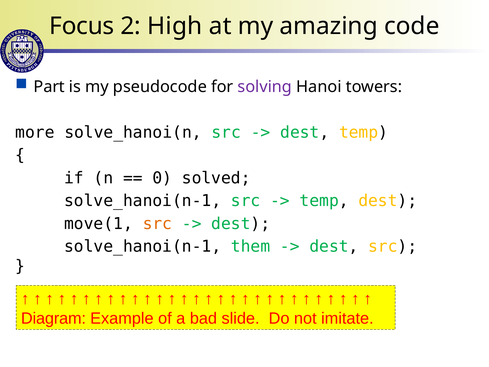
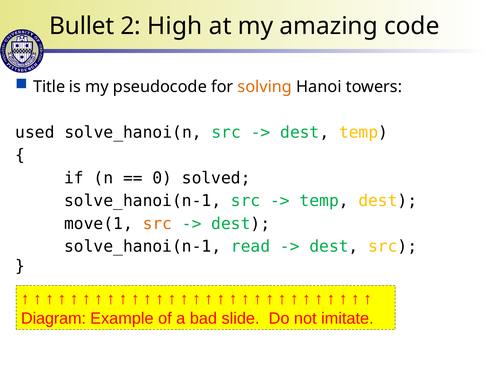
Focus: Focus -> Bullet
Part: Part -> Title
solving colour: purple -> orange
more: more -> used
them: them -> read
